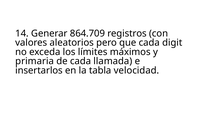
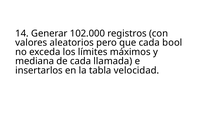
864.709: 864.709 -> 102.000
digit: digit -> bool
primaria: primaria -> mediana
